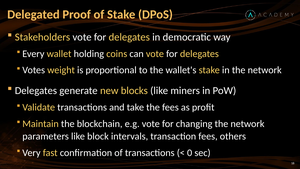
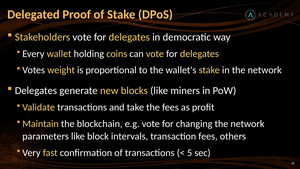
0: 0 -> 5
